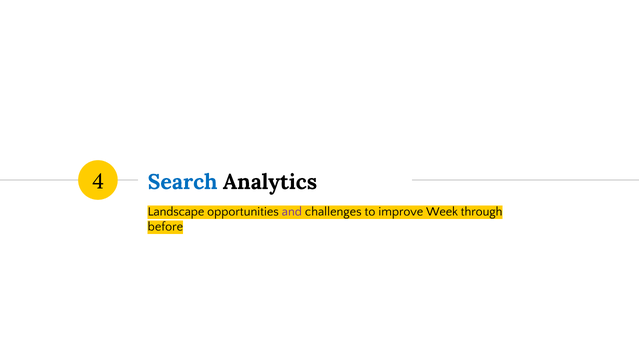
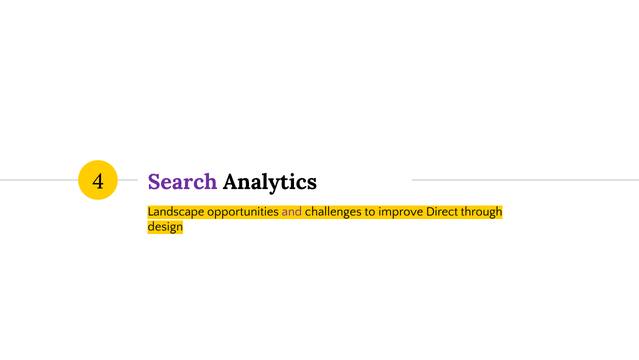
Search colour: blue -> purple
Week: Week -> Direct
before: before -> design
